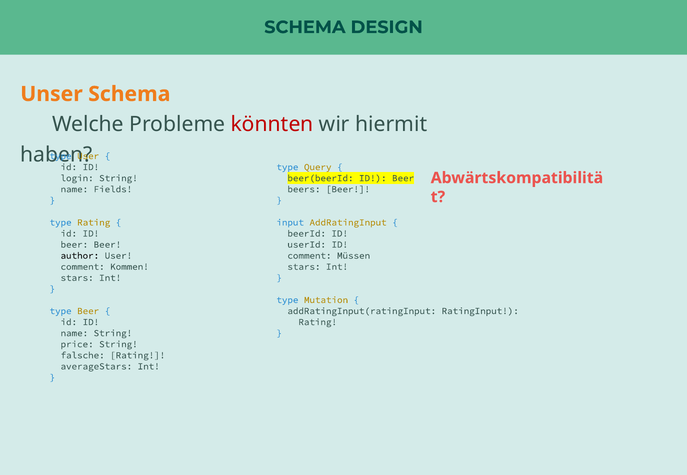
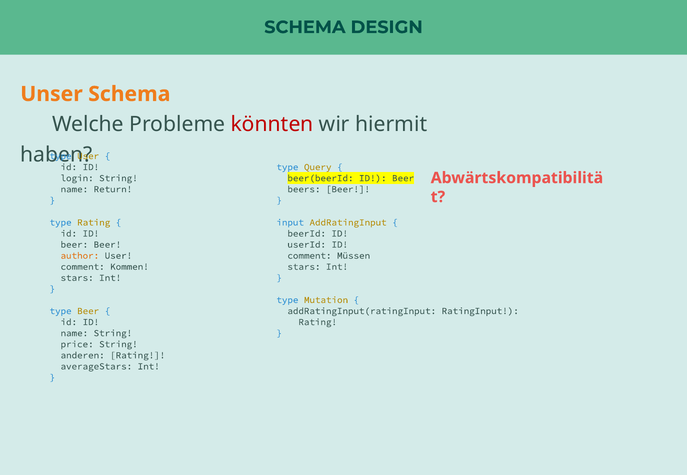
Fields: Fields -> Return
author colour: black -> orange
falsche: falsche -> anderen
